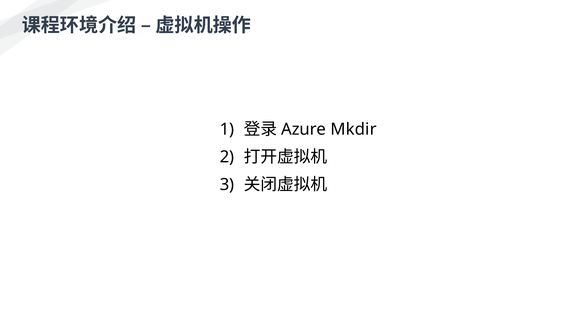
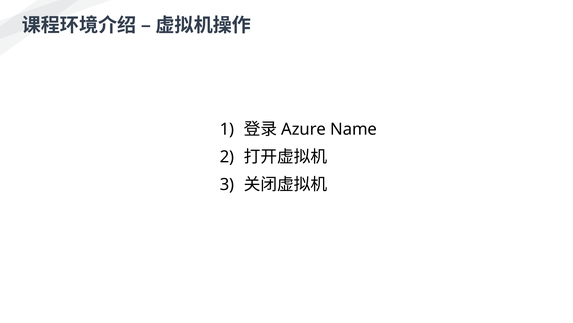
Mkdir: Mkdir -> Name
